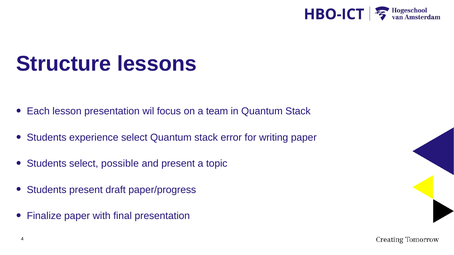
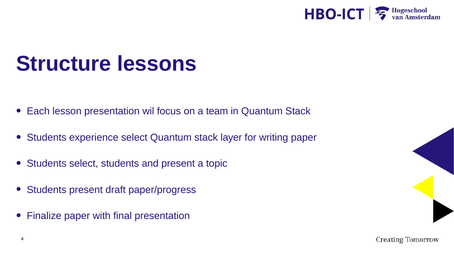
error: error -> layer
select possible: possible -> students
